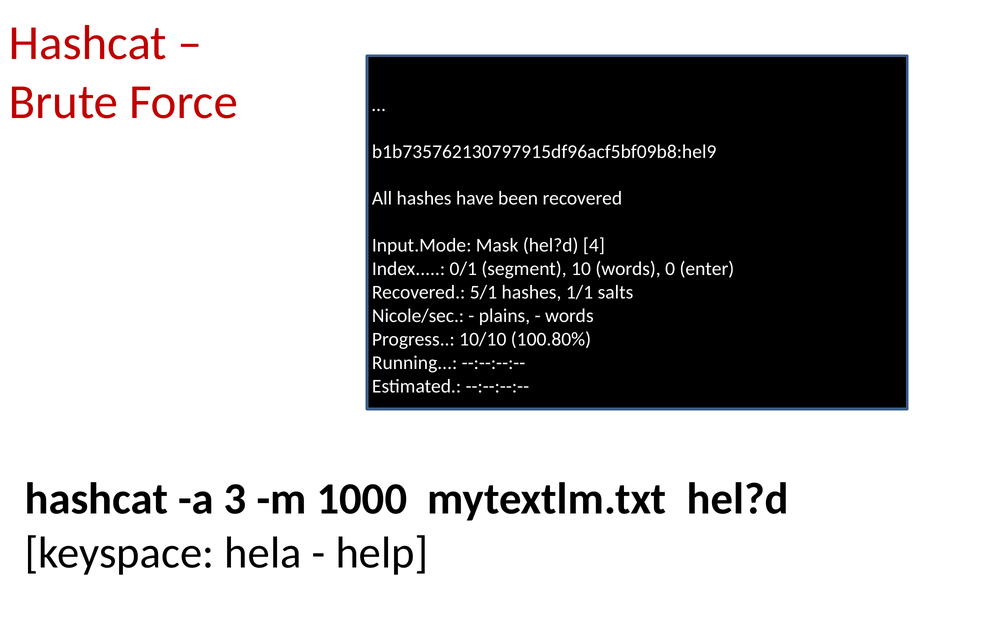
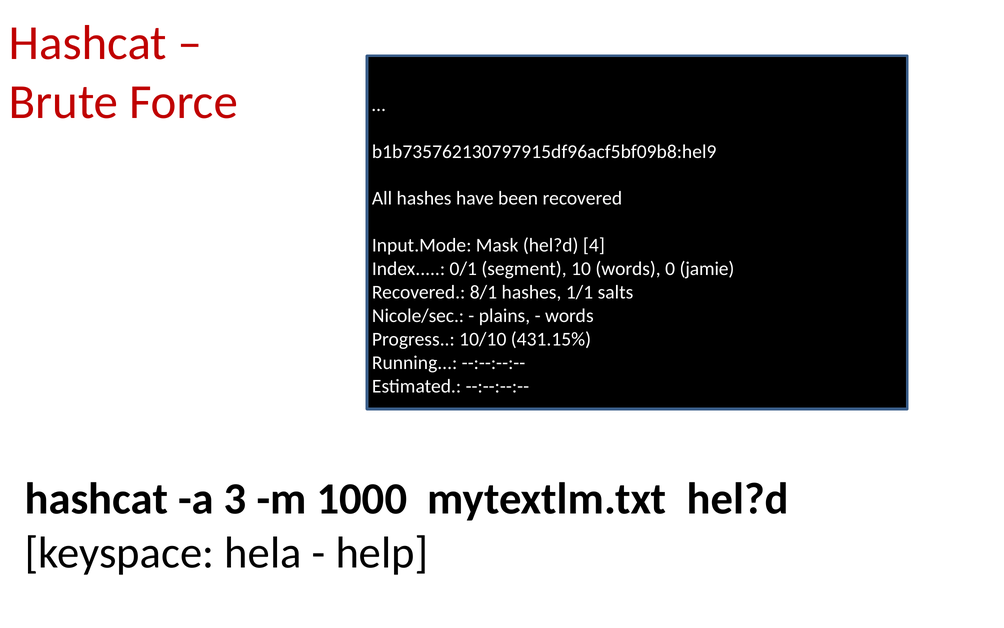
enter: enter -> jamie
5/1: 5/1 -> 8/1
100.80%: 100.80% -> 431.15%
